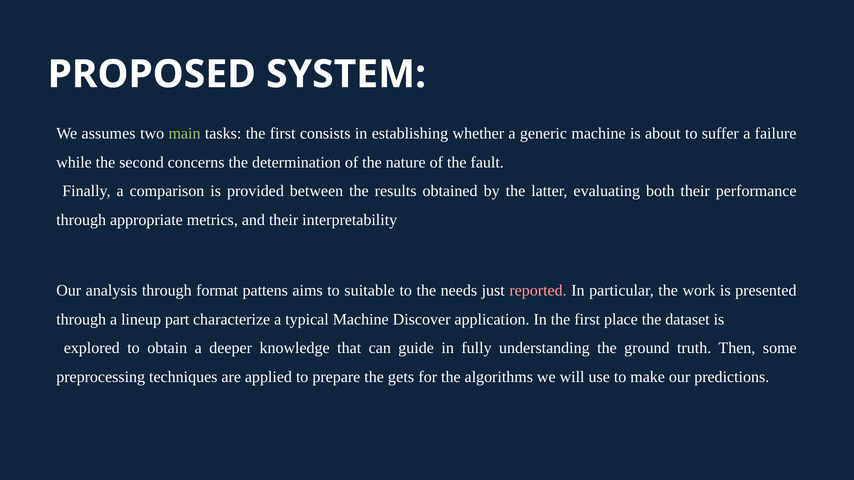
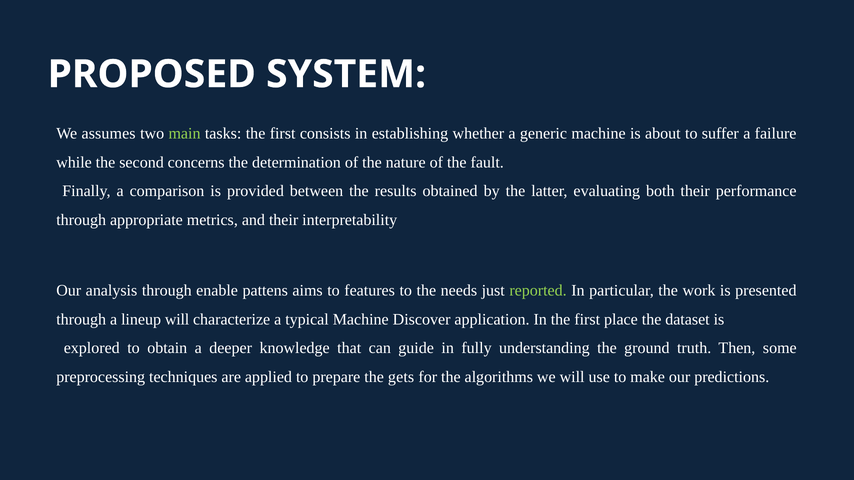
format: format -> enable
suitable: suitable -> features
reported colour: pink -> light green
lineup part: part -> will
